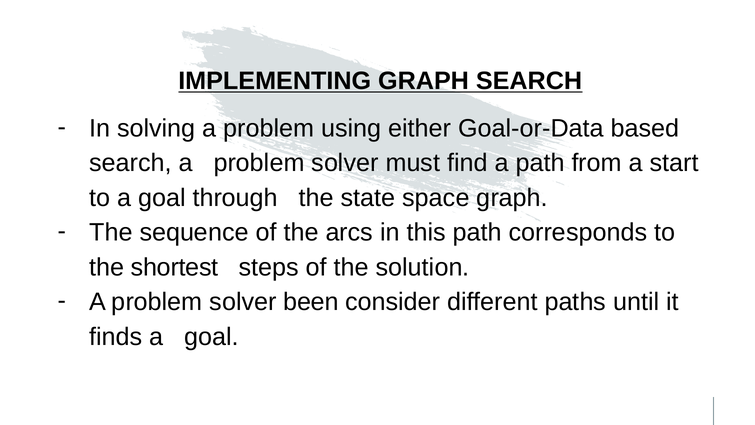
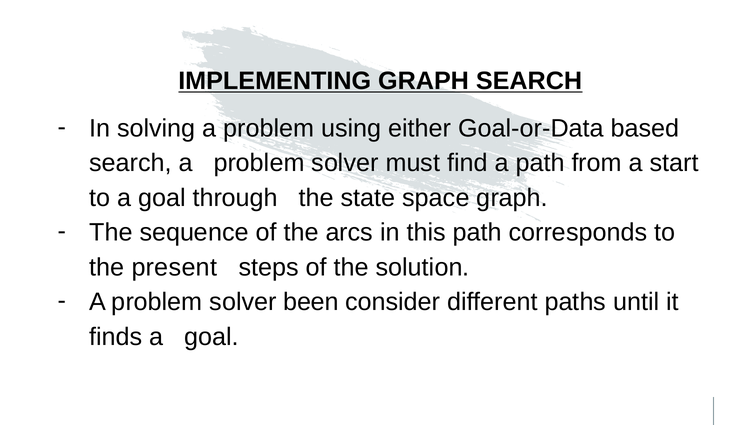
shortest: shortest -> present
